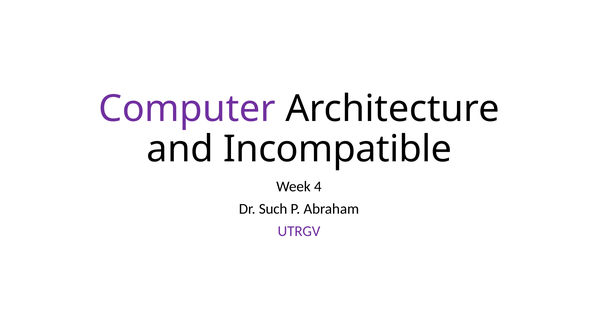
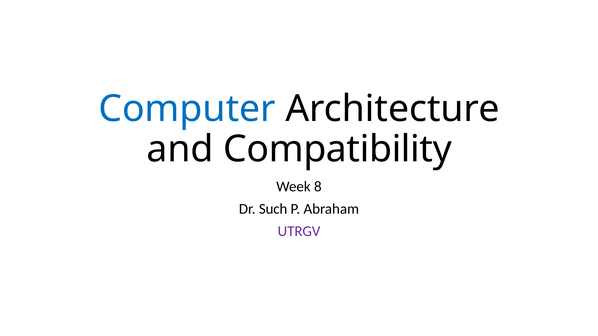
Computer colour: purple -> blue
Incompatible: Incompatible -> Compatibility
4: 4 -> 8
